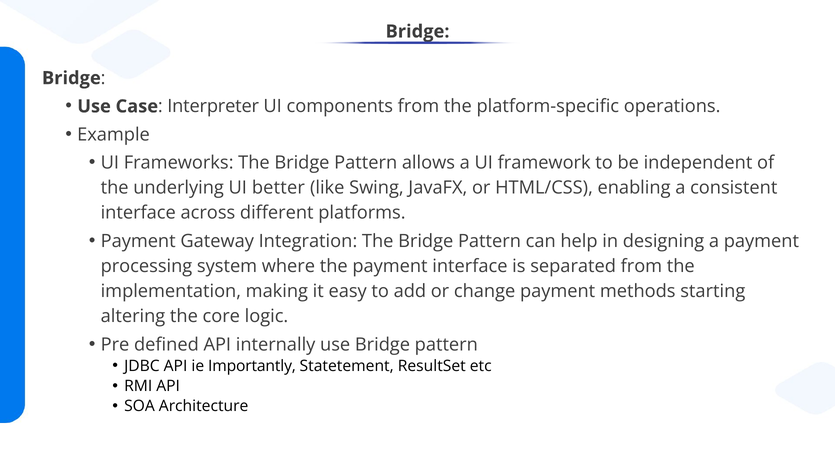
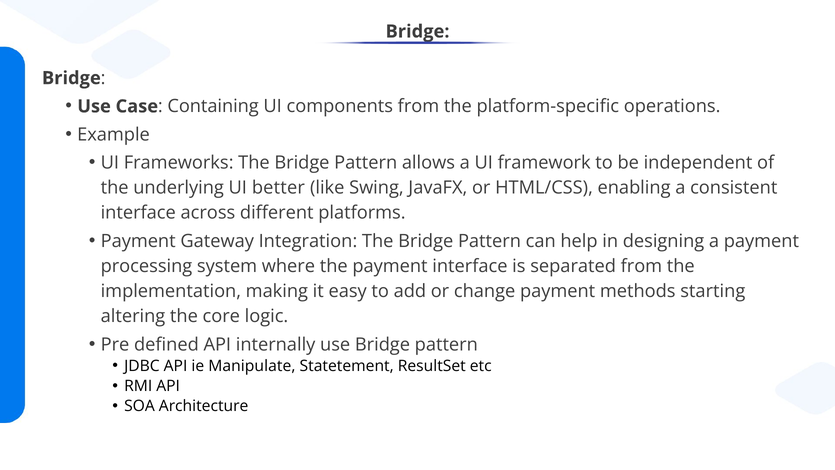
Interpreter: Interpreter -> Containing
Importantly: Importantly -> Manipulate
